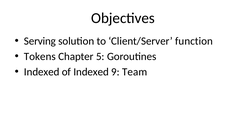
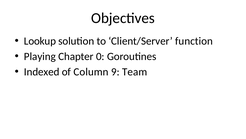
Serving: Serving -> Lookup
Tokens: Tokens -> Playing
5: 5 -> 0
of Indexed: Indexed -> Column
